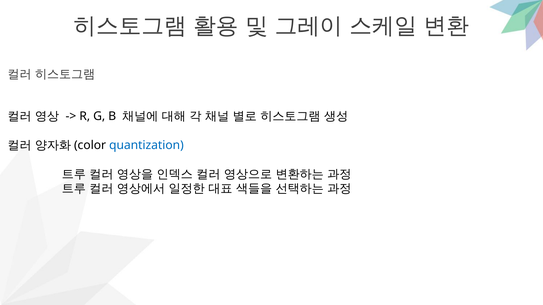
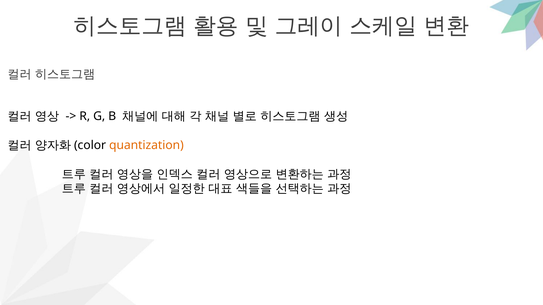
quantization colour: blue -> orange
